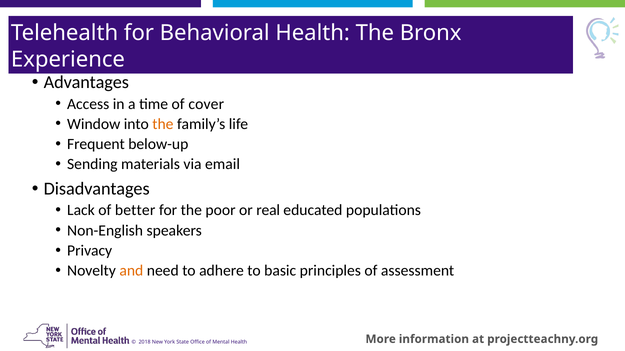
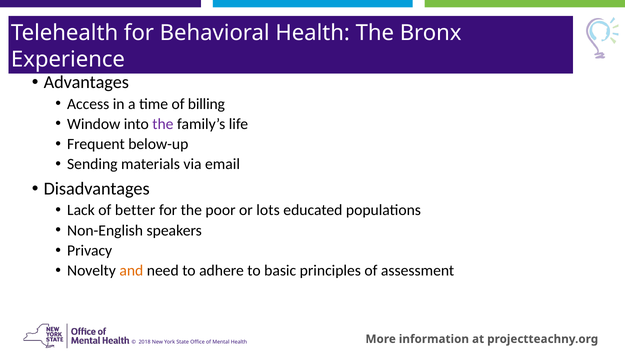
cover: cover -> billing
the at (163, 124) colour: orange -> purple
real: real -> lots
